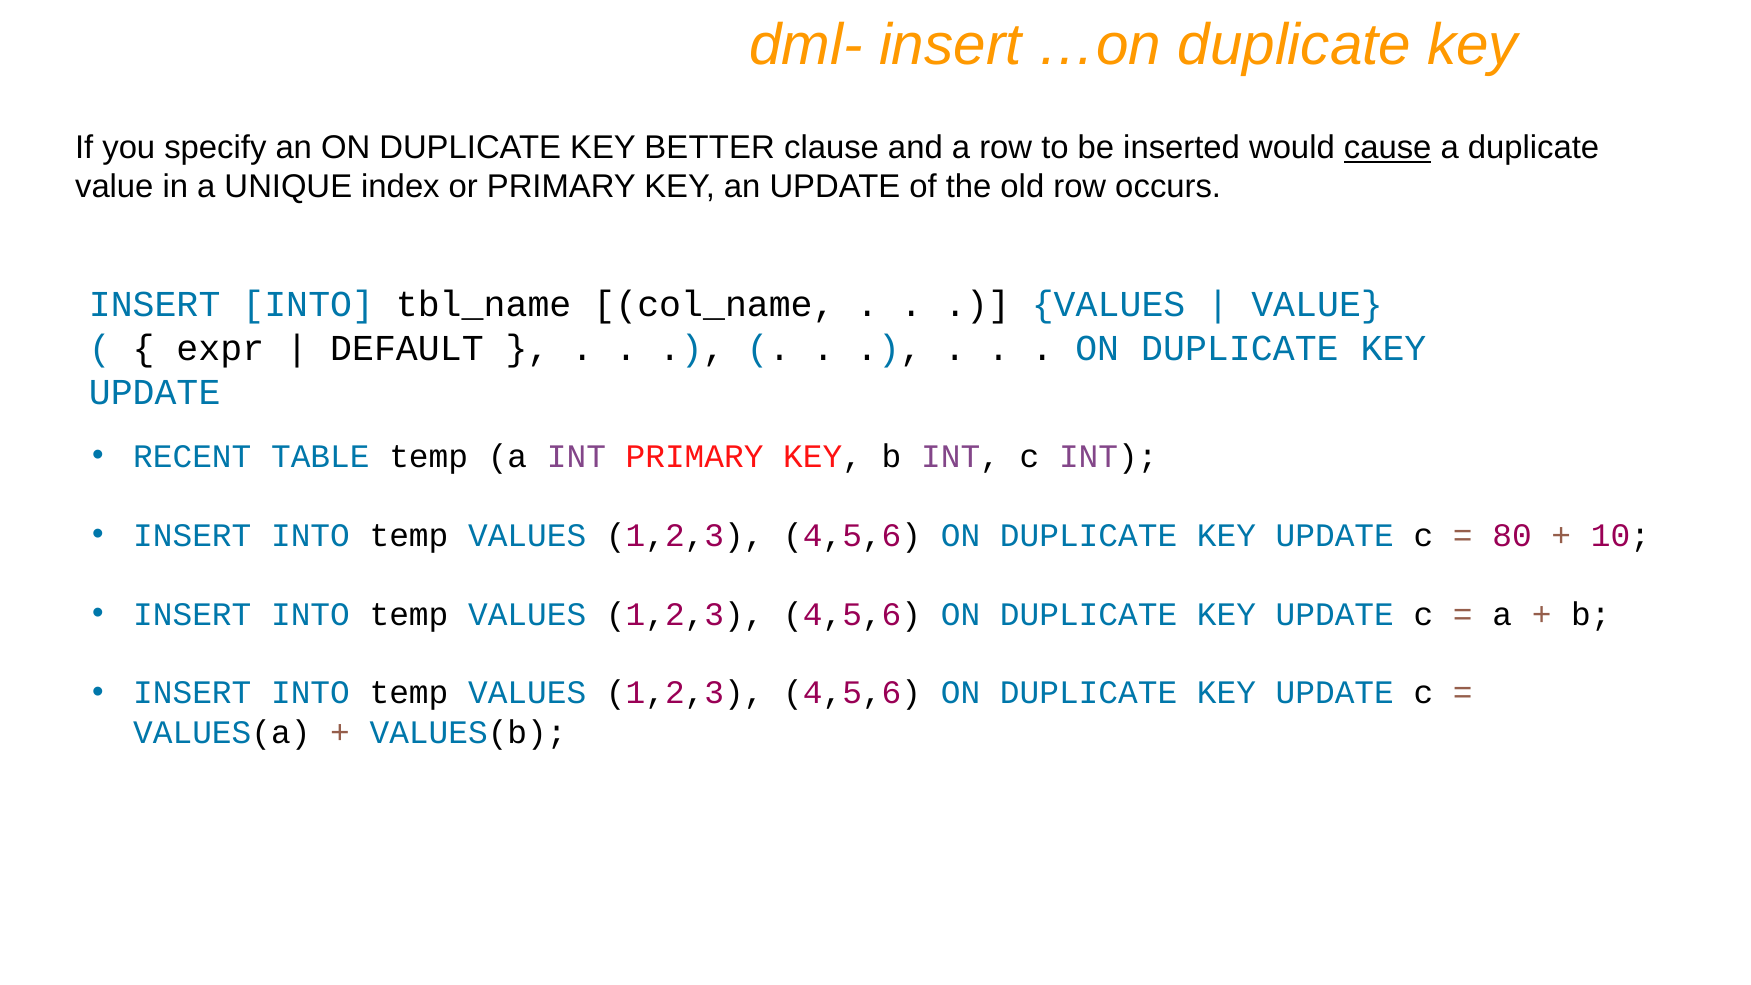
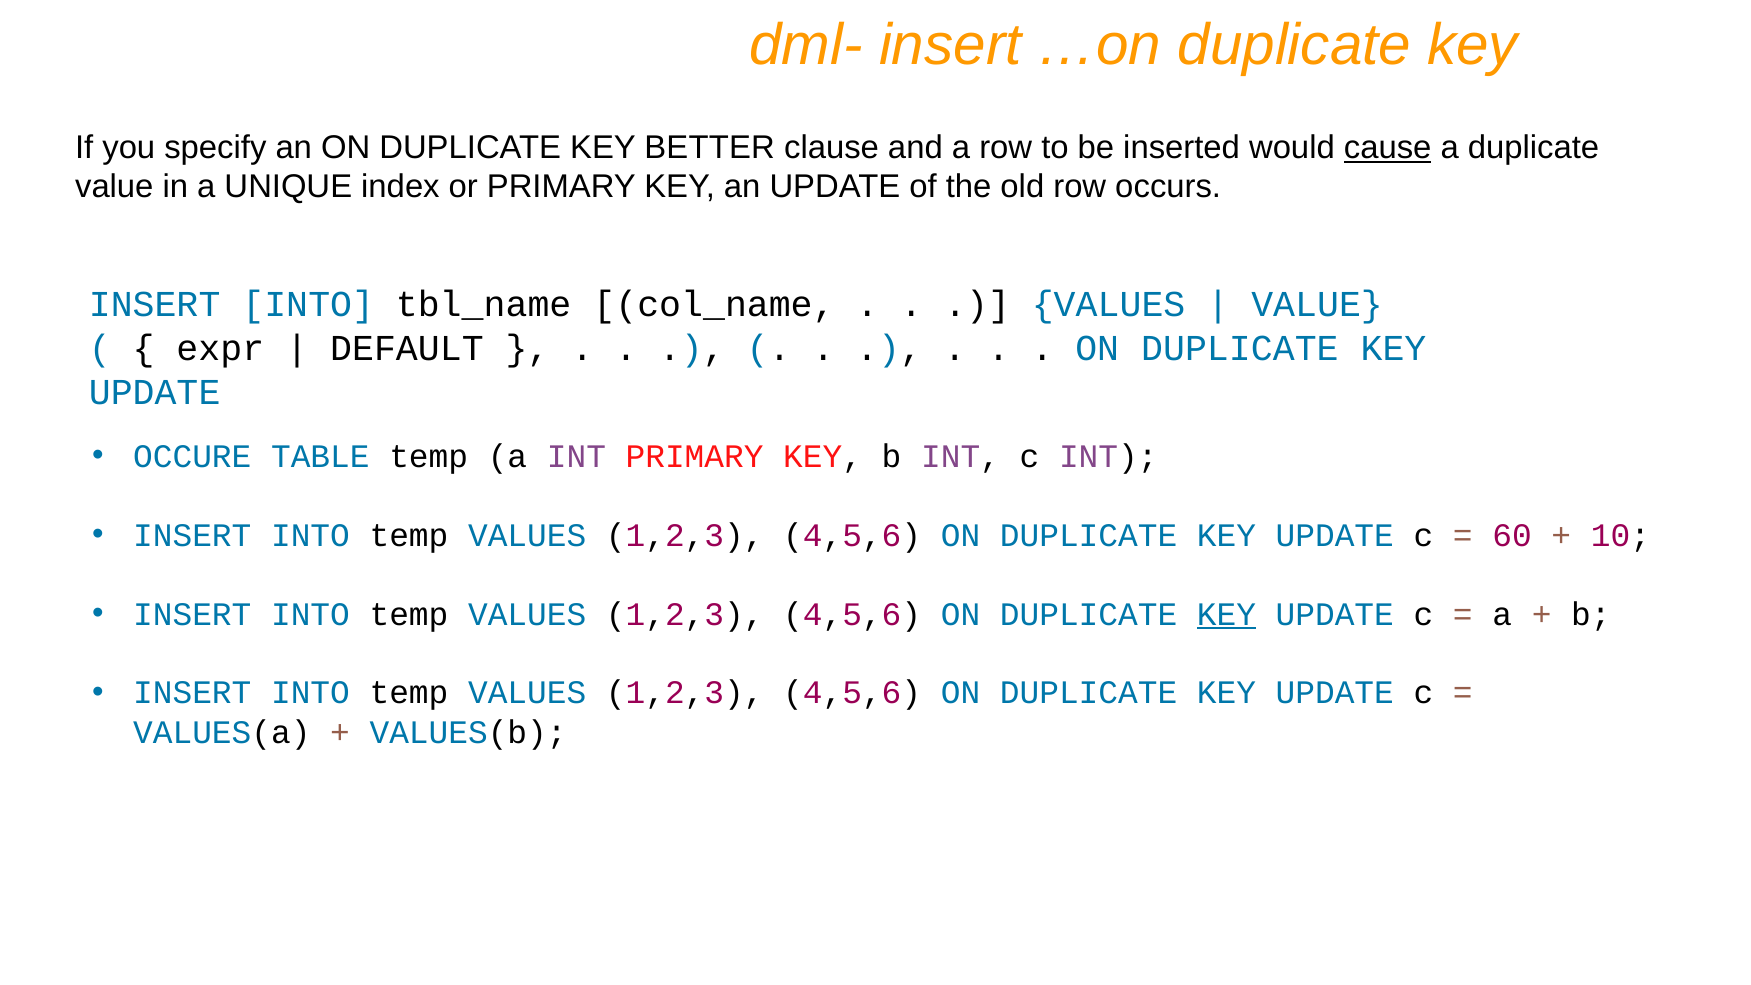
RECENT: RECENT -> OCCURE
80: 80 -> 60
KEY at (1226, 614) underline: none -> present
